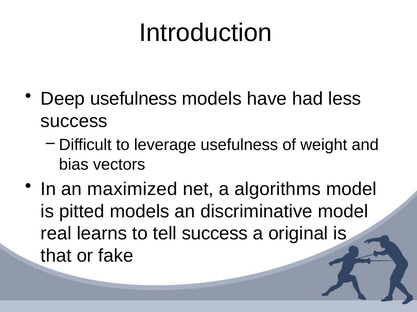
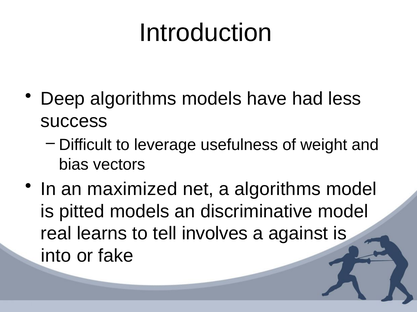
Deep usefulness: usefulness -> algorithms
tell success: success -> involves
original: original -> against
that: that -> into
